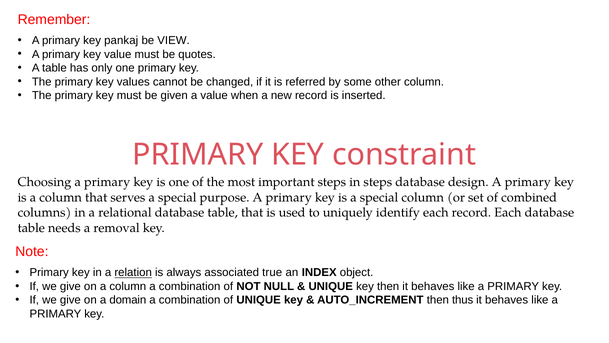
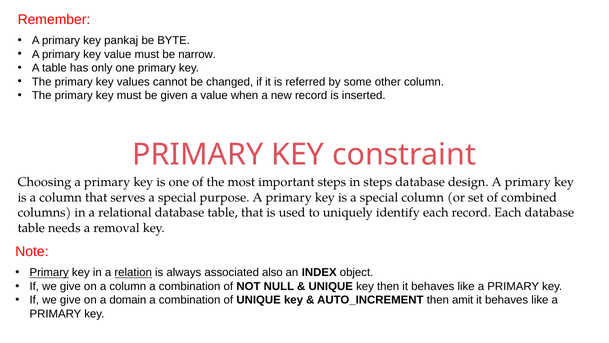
VIEW: VIEW -> BYTE
quotes: quotes -> narrow
Primary at (49, 272) underline: none -> present
true: true -> also
thus: thus -> amit
